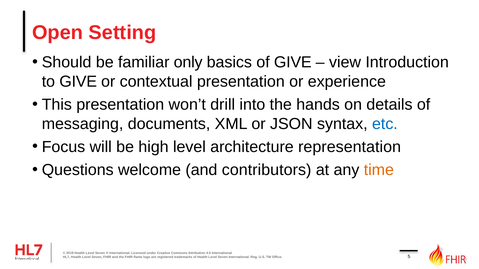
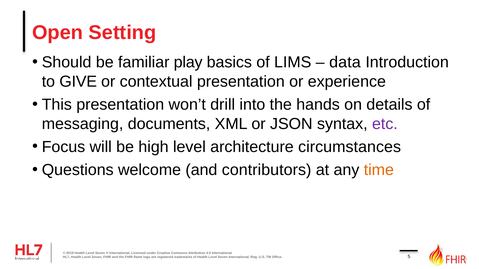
only: only -> play
of GIVE: GIVE -> LIMS
view: view -> data
etc colour: blue -> purple
representation: representation -> circumstances
